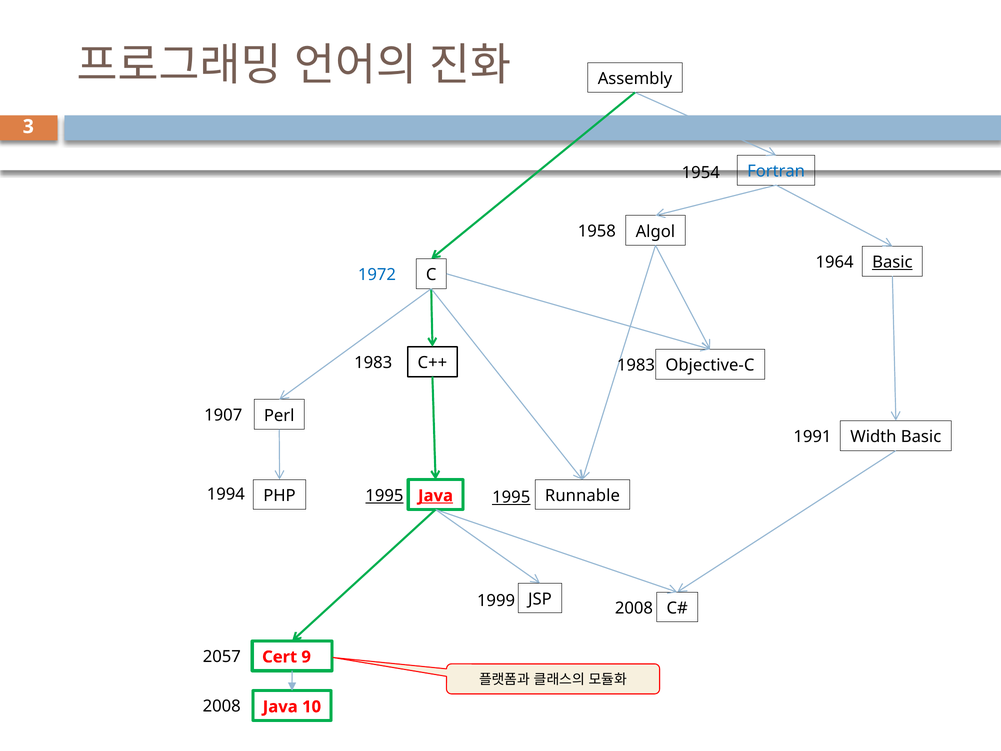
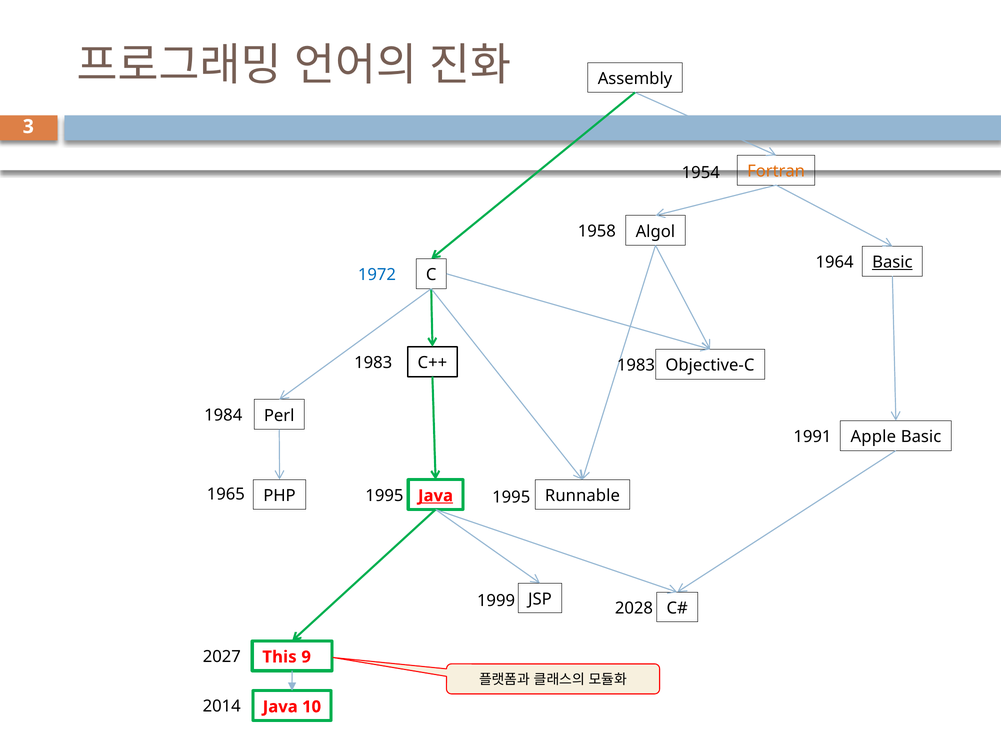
Fortran colour: blue -> orange
1907: 1907 -> 1984
Width: Width -> Apple
1994: 1994 -> 1965
1995 at (384, 496) underline: present -> none
1995 at (511, 497) underline: present -> none
2008 at (634, 608): 2008 -> 2028
2057: 2057 -> 2027
Cert: Cert -> This
2008 at (222, 706): 2008 -> 2014
